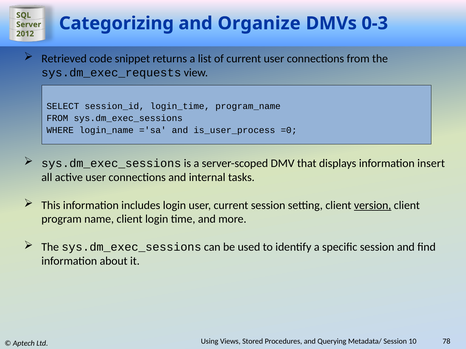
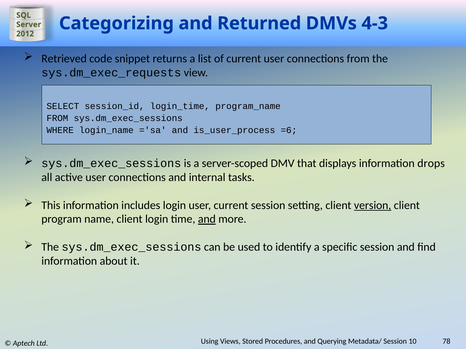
Organize: Organize -> Returned
0-3: 0-3 -> 4-3
=0: =0 -> =6
insert: insert -> drops
and at (207, 219) underline: none -> present
